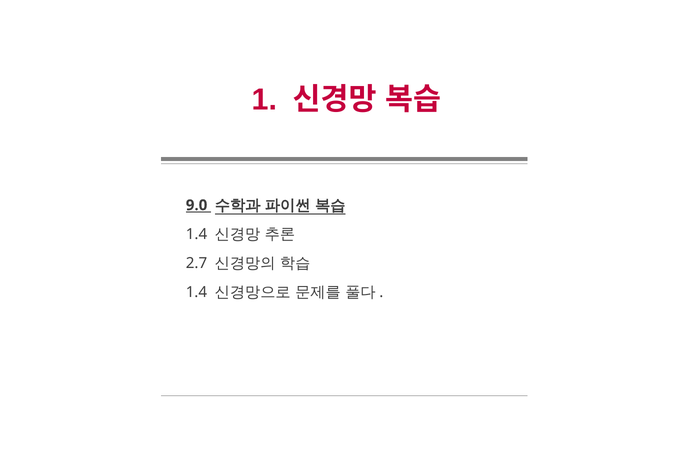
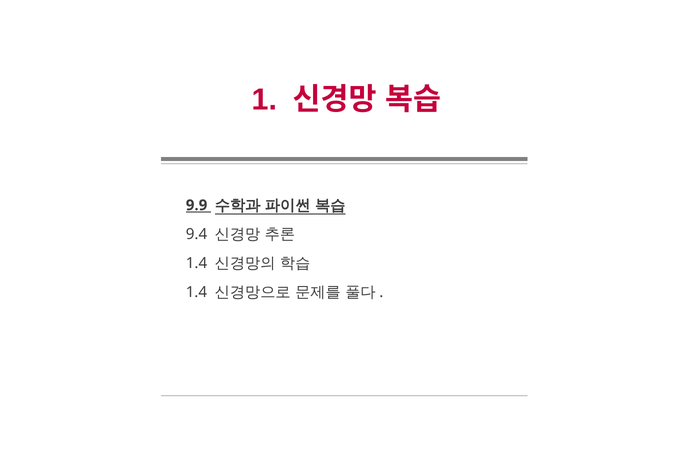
9.0: 9.0 -> 9.9
1.4 at (196, 234): 1.4 -> 9.4
2.7 at (196, 263): 2.7 -> 1.4
